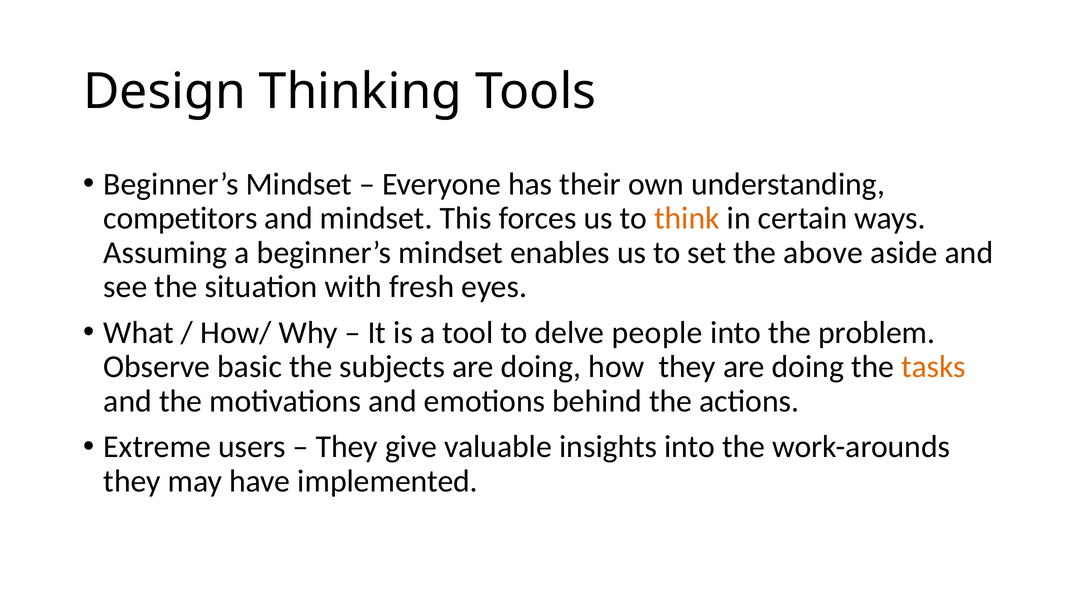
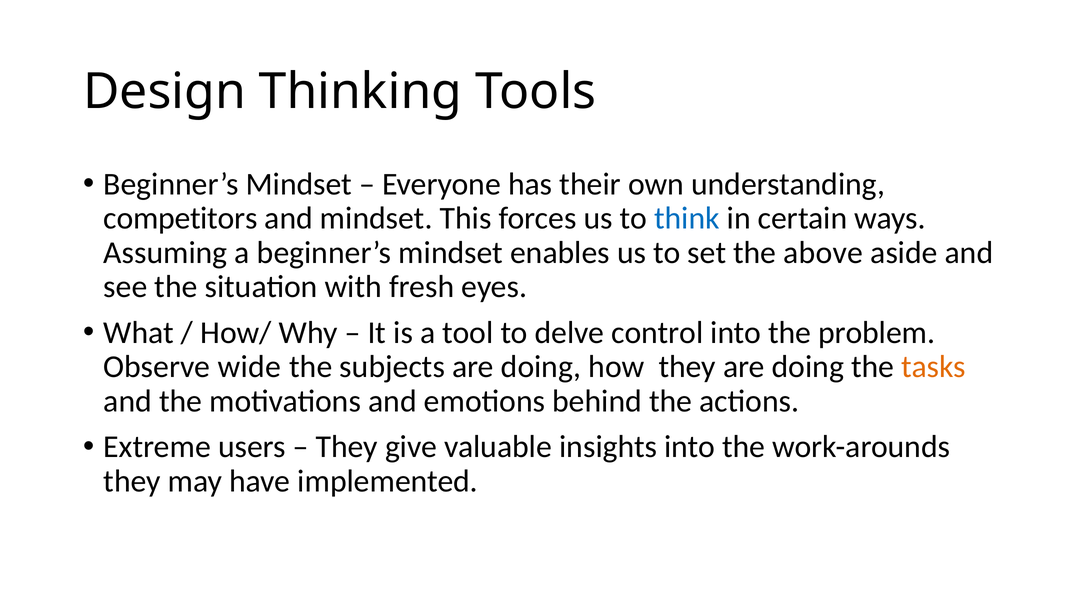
think colour: orange -> blue
people: people -> control
basic: basic -> wide
